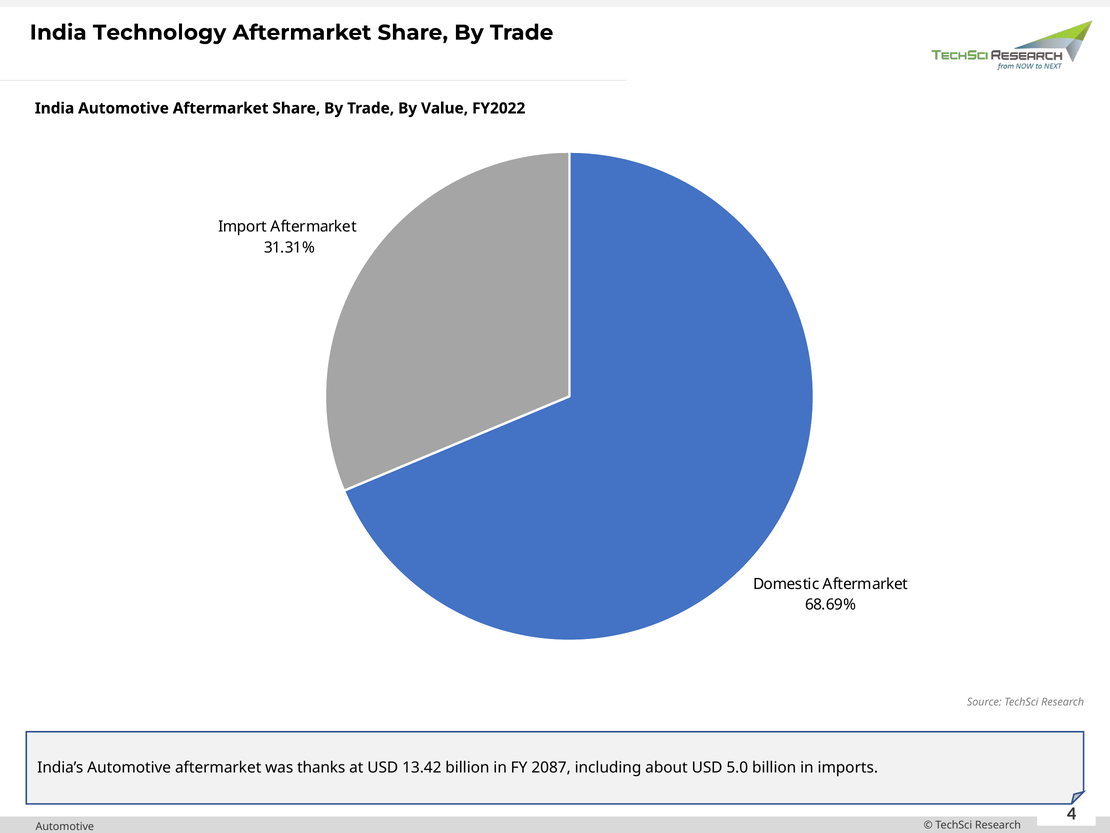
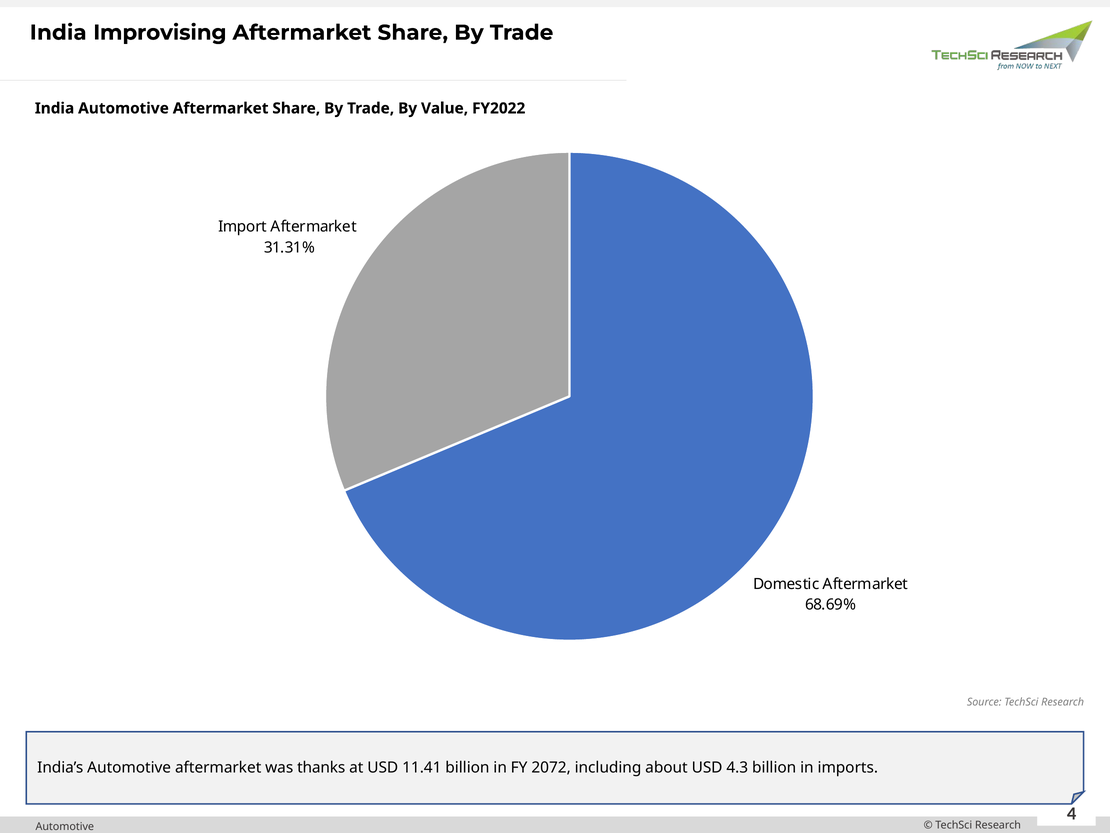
Technology: Technology -> Improvising
13.42: 13.42 -> 11.41
2087: 2087 -> 2072
5.0: 5.0 -> 4.3
